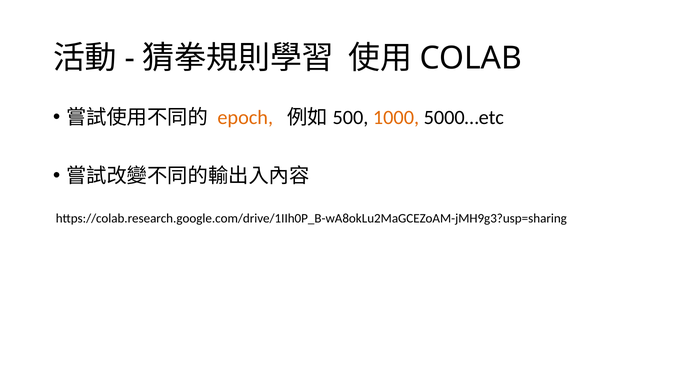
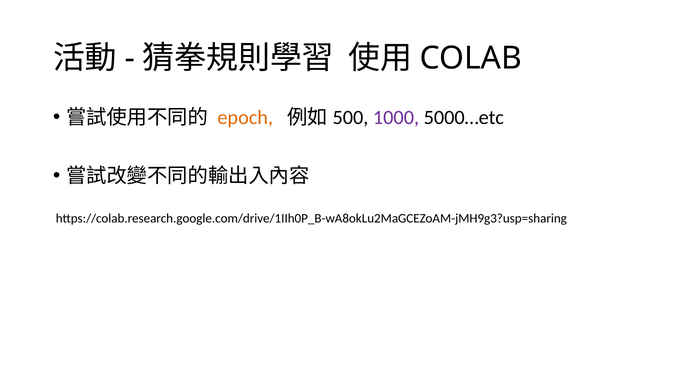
1000 colour: orange -> purple
